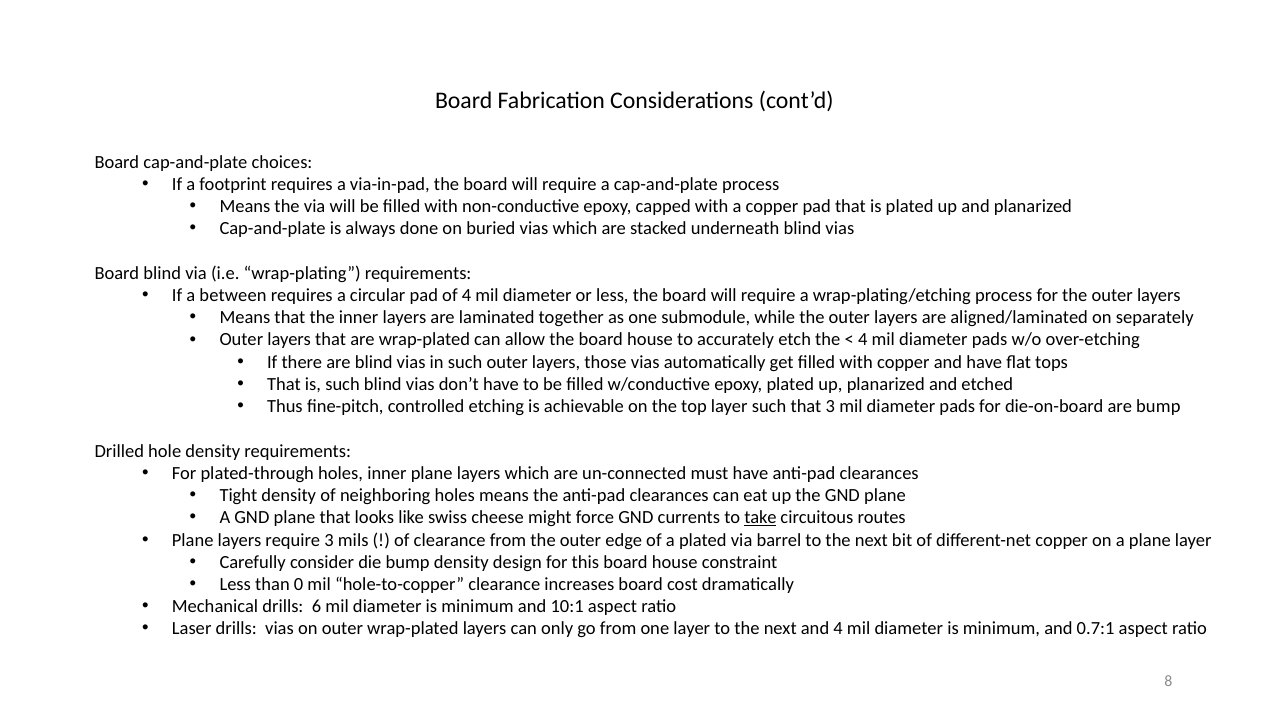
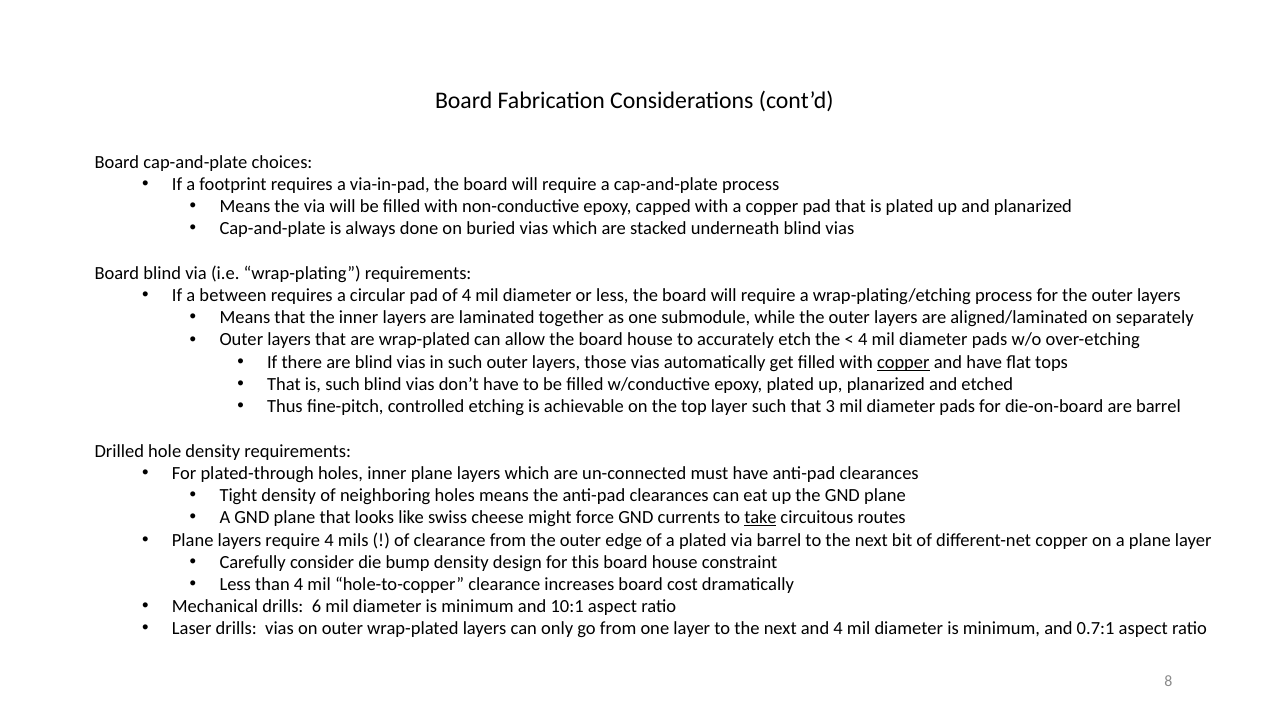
copper at (903, 362) underline: none -> present
are bump: bump -> barrel
require 3: 3 -> 4
than 0: 0 -> 4
